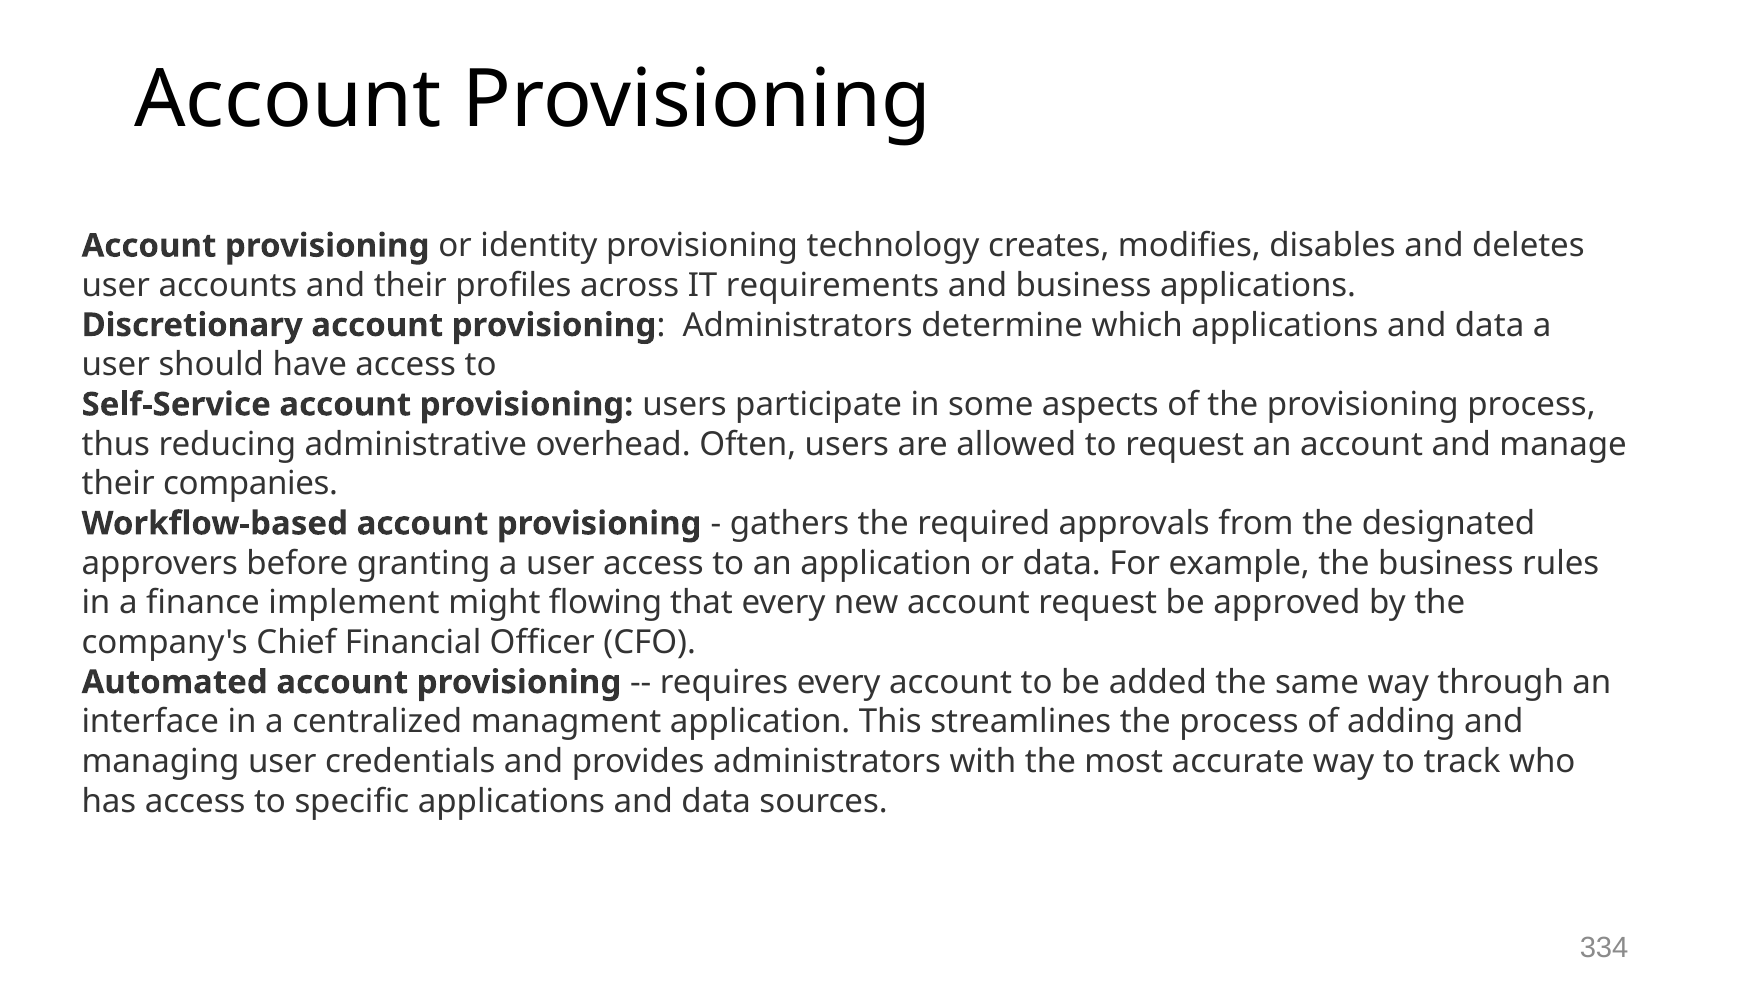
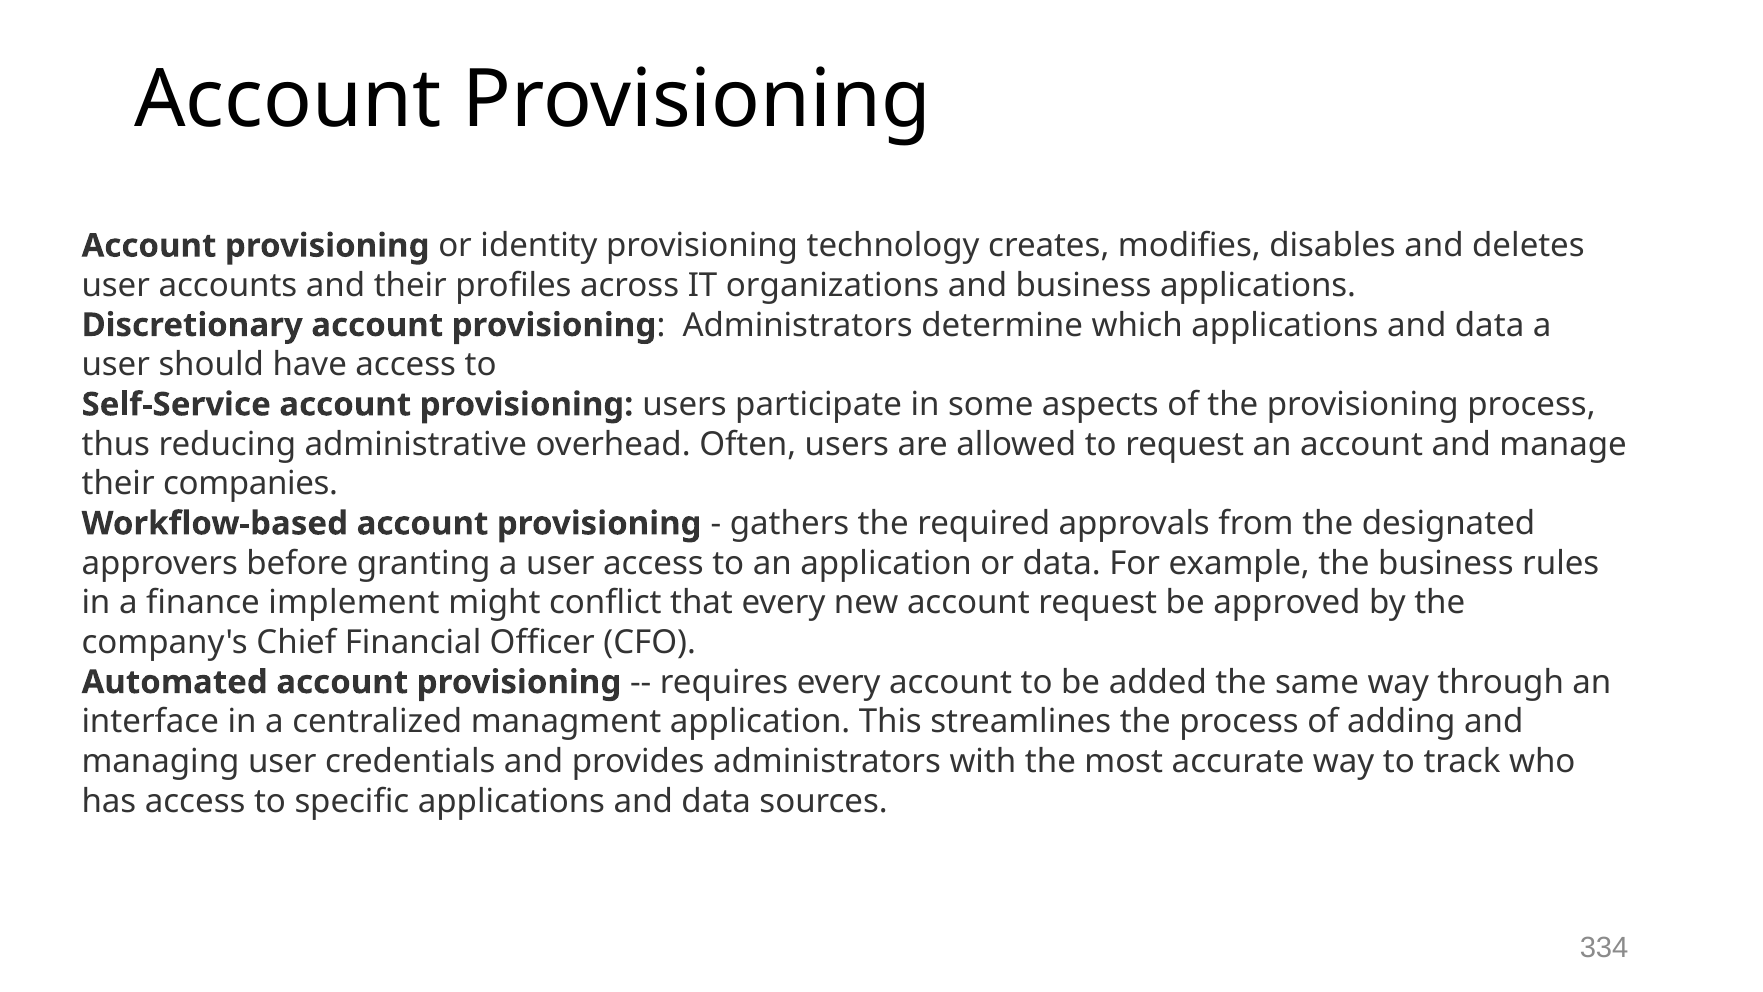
requirements: requirements -> organizations
flowing: flowing -> conflict
